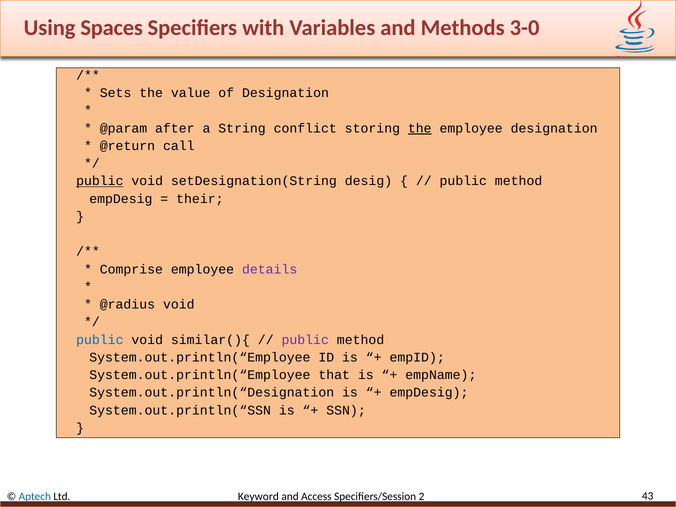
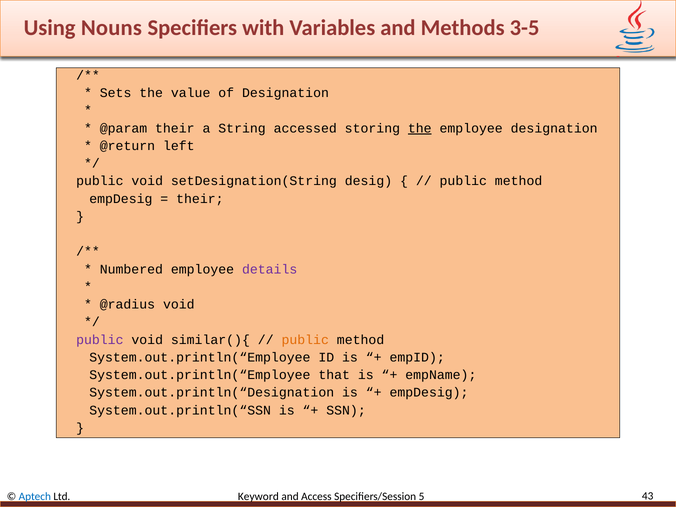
Spaces: Spaces -> Nouns
3-0: 3-0 -> 3-5
@param after: after -> their
conflict: conflict -> accessed
call: call -> left
public at (100, 181) underline: present -> none
Comprise: Comprise -> Numbered
public at (100, 340) colour: blue -> purple
public at (305, 340) colour: purple -> orange
2: 2 -> 5
